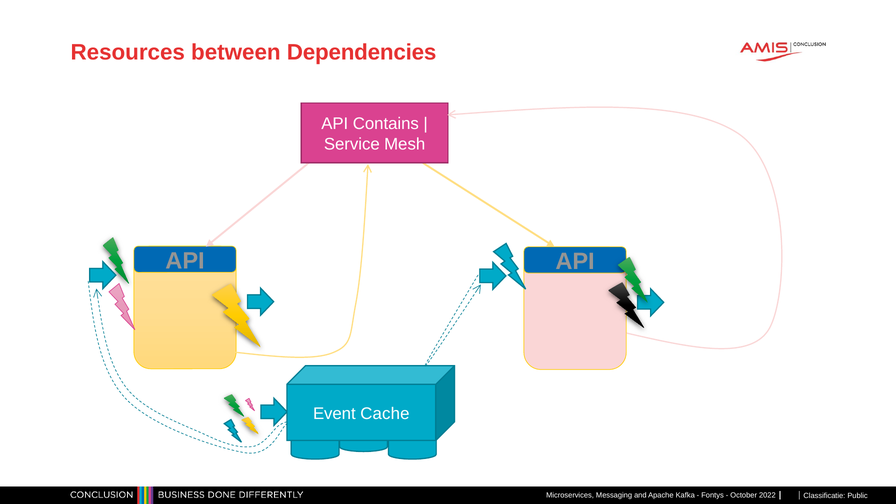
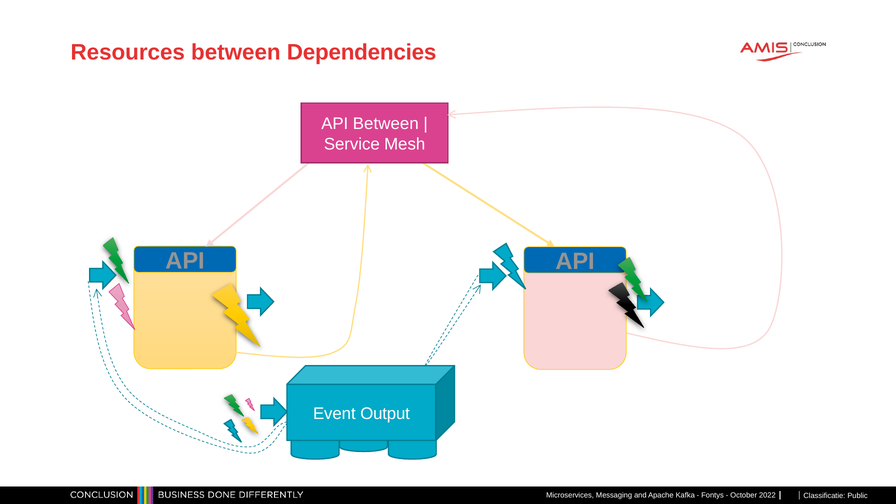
API Contains: Contains -> Between
Cache: Cache -> Output
